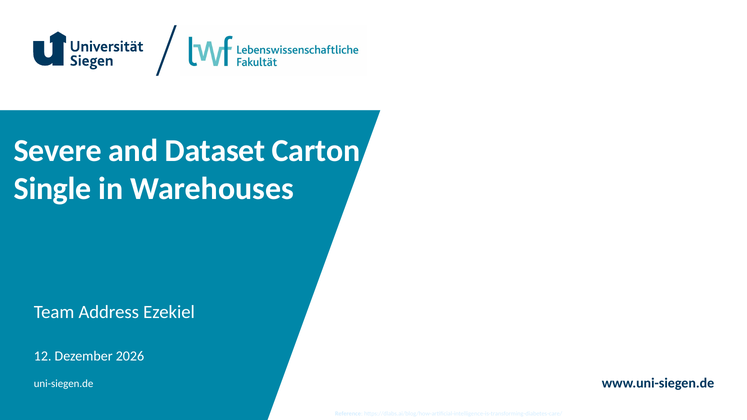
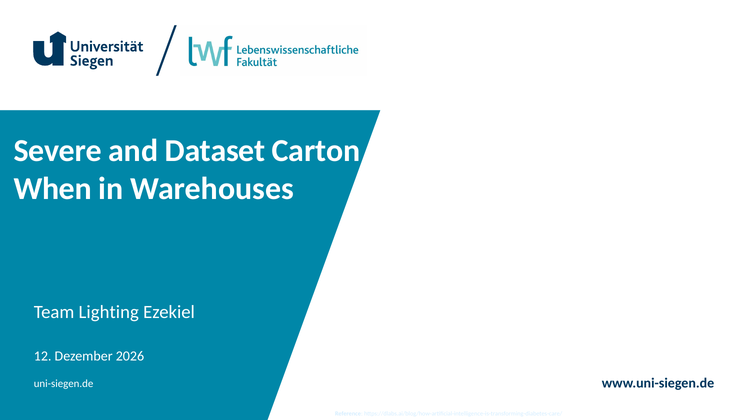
Single: Single -> When
Address: Address -> Lighting
